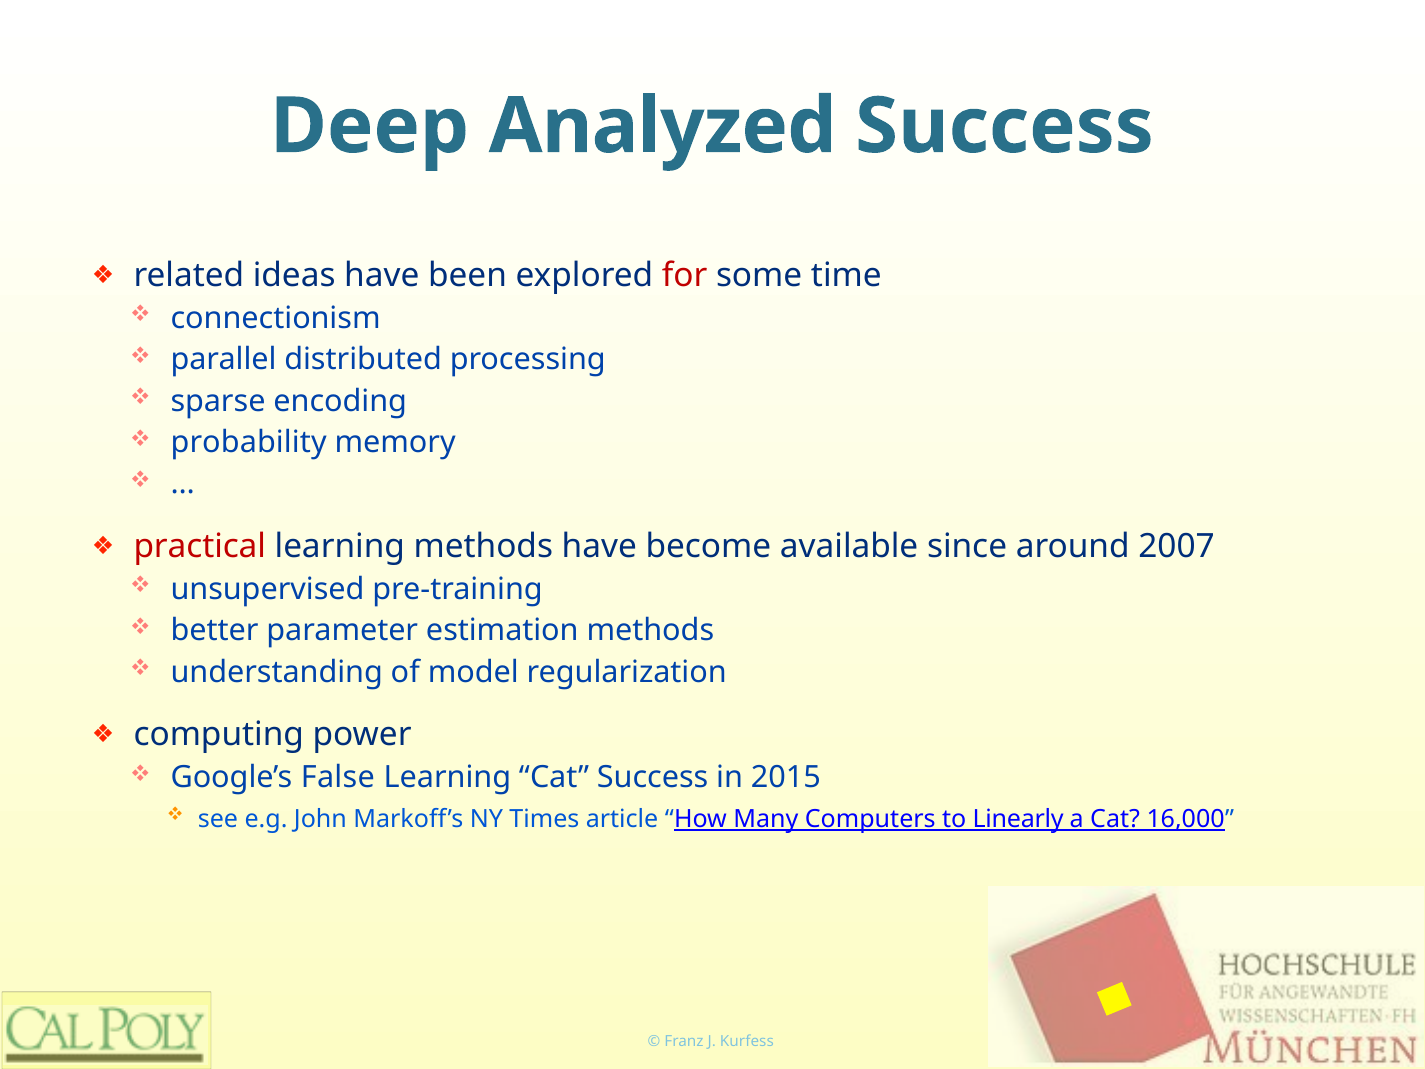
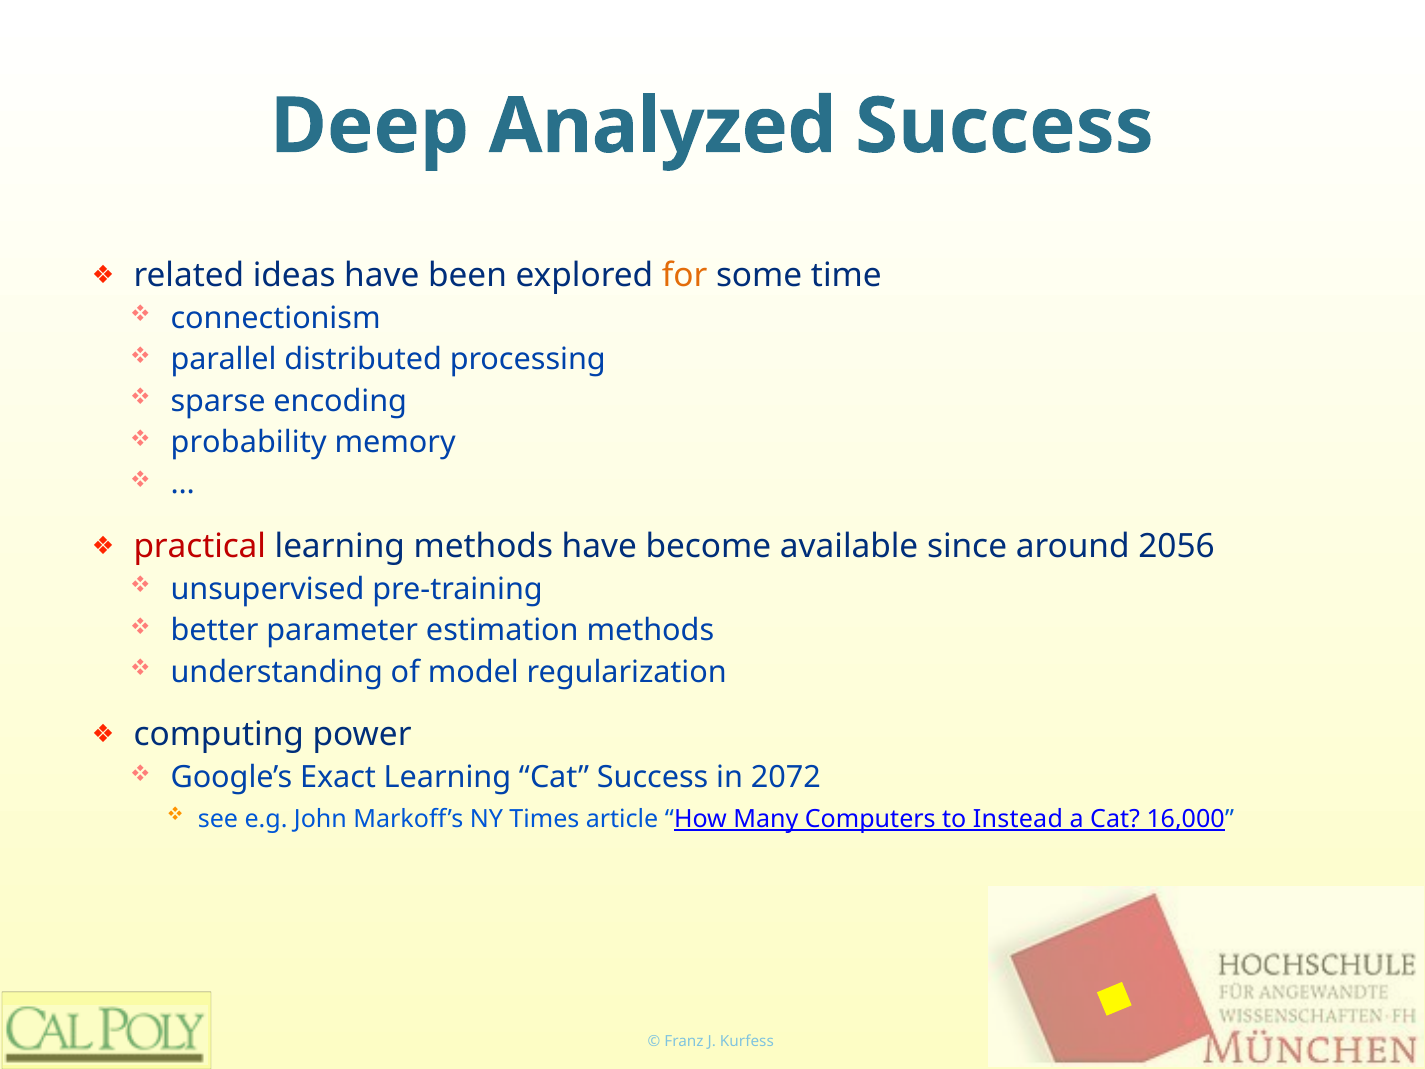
for colour: red -> orange
2007: 2007 -> 2056
False: False -> Exact
2015: 2015 -> 2072
Linearly: Linearly -> Instead
